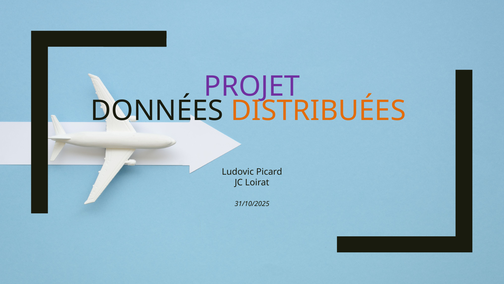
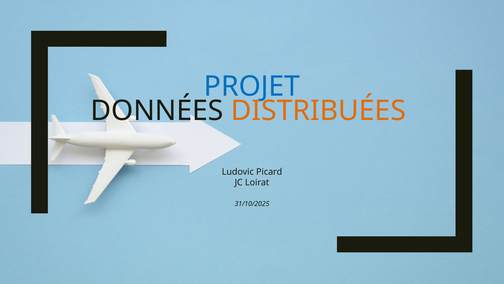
PROJET colour: purple -> blue
